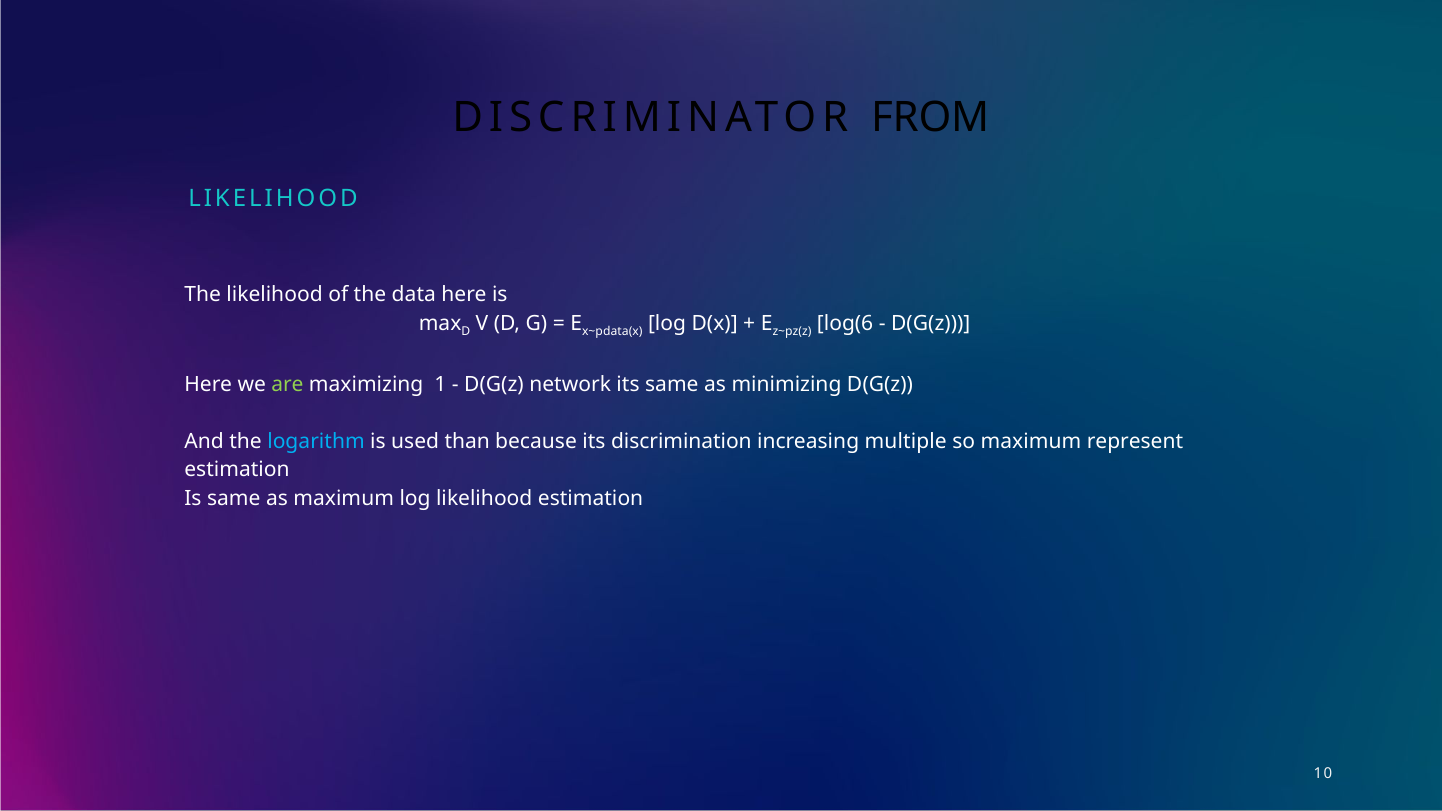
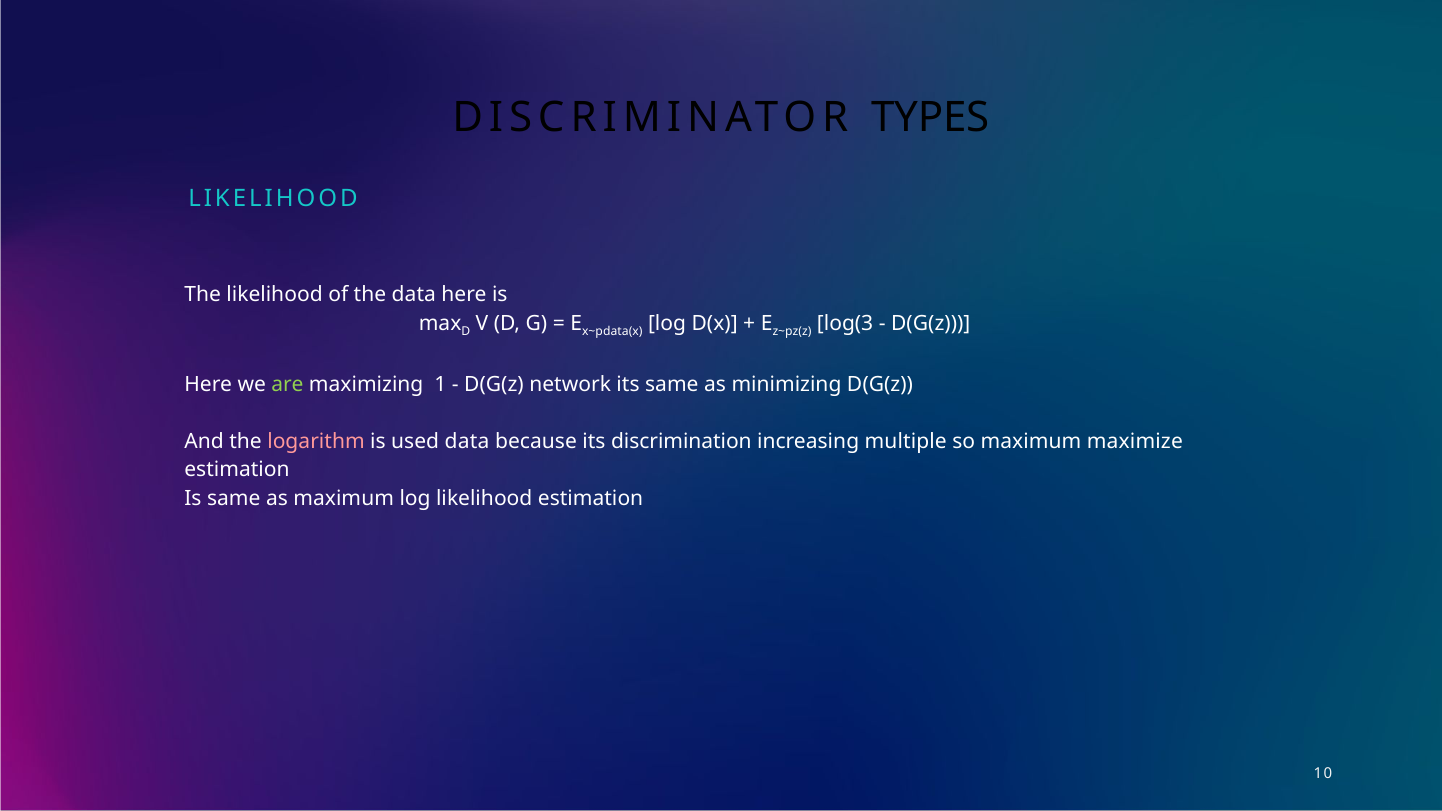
FROM: FROM -> TYPES
log(6: log(6 -> log(3
logarithm colour: light blue -> pink
used than: than -> data
represent: represent -> maximize
